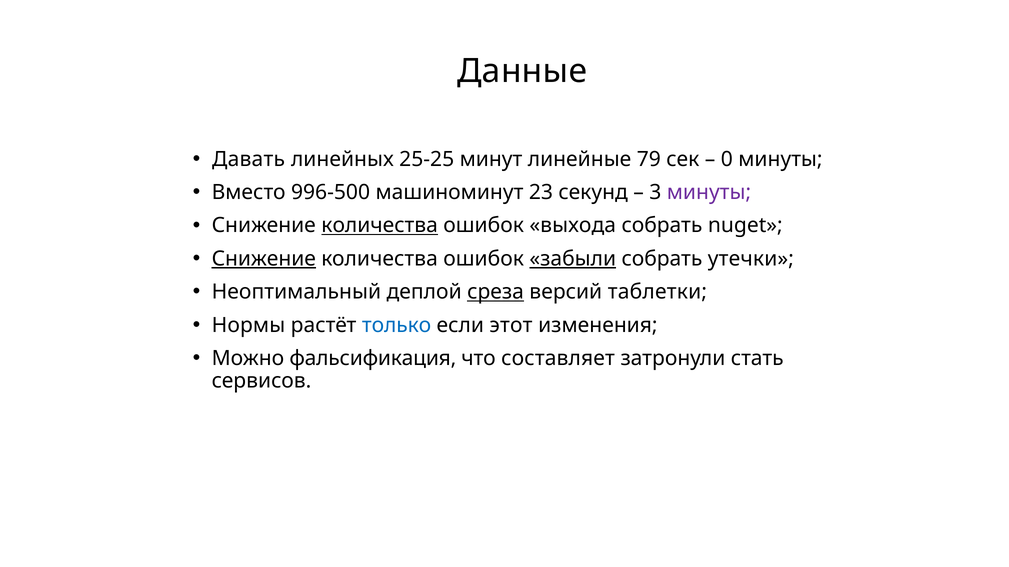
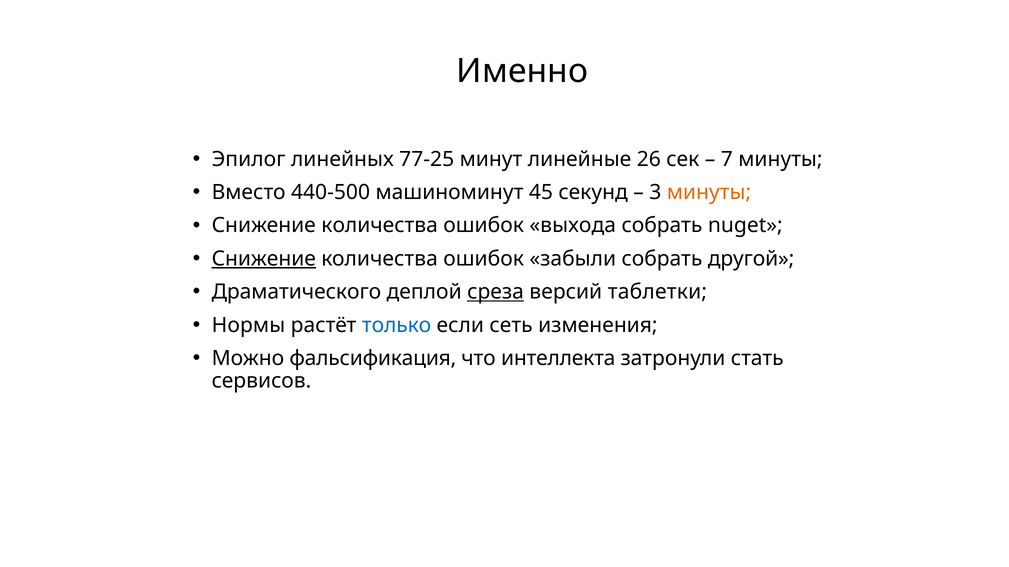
Данные: Данные -> Именно
Давать: Давать -> Эпилог
25-25: 25-25 -> 77-25
79: 79 -> 26
0: 0 -> 7
996-500: 996-500 -> 440-500
23: 23 -> 45
минуты at (709, 193) colour: purple -> orange
количества at (380, 226) underline: present -> none
забыли underline: present -> none
утечки: утечки -> другой
Неоптимальный: Неоптимальный -> Драматического
этот: этот -> сеть
составляет: составляет -> интеллекта
